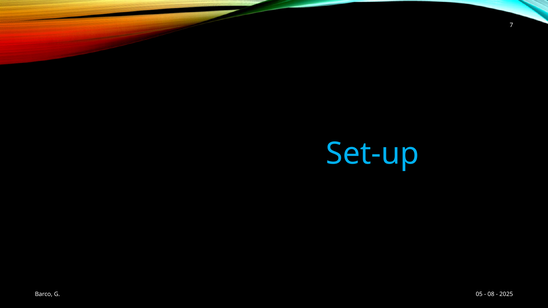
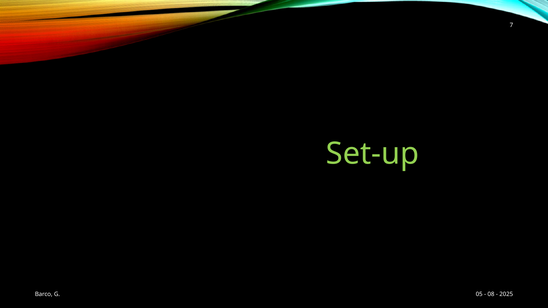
Set-up colour: light blue -> light green
